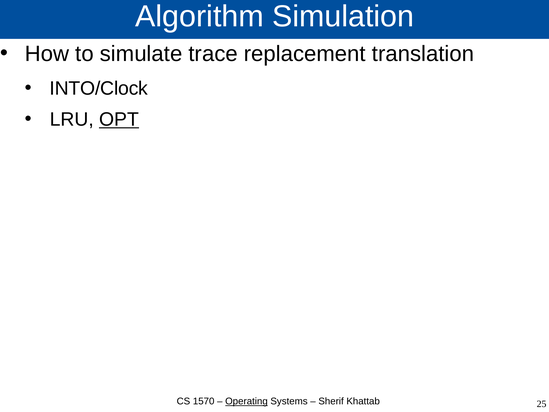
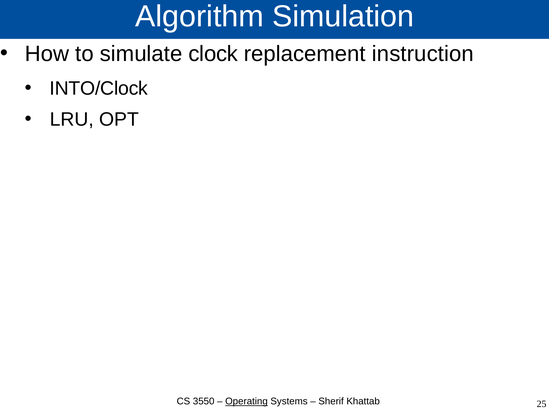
trace: trace -> clock
translation: translation -> instruction
OPT underline: present -> none
1570: 1570 -> 3550
